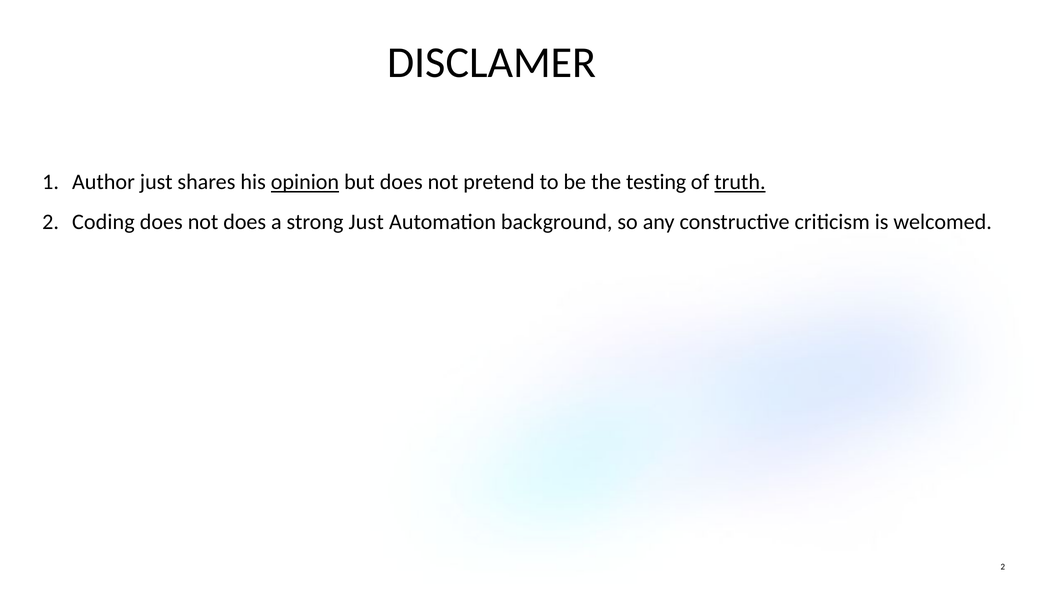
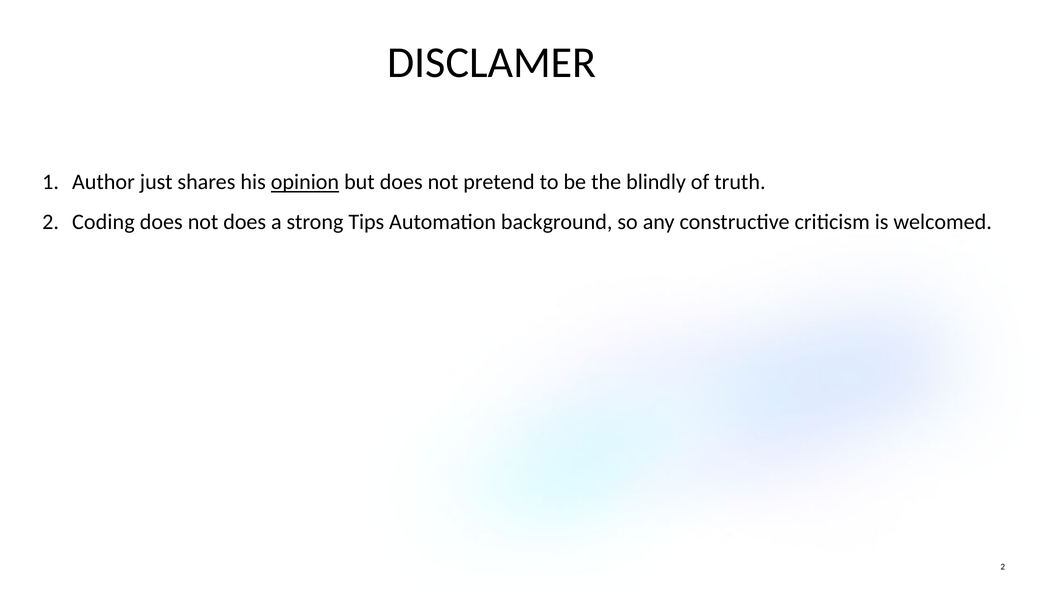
testing: testing -> blindly
truth underline: present -> none
strong Just: Just -> Tips
